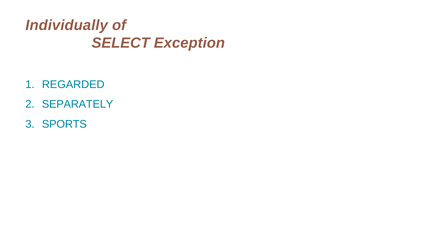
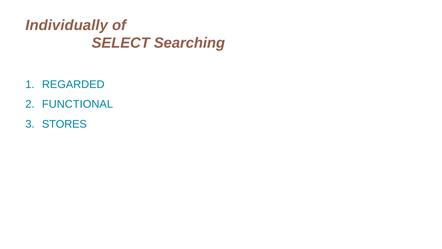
Exception: Exception -> Searching
SEPARATELY: SEPARATELY -> FUNCTIONAL
SPORTS: SPORTS -> STORES
